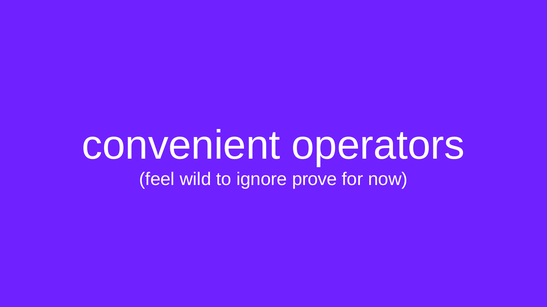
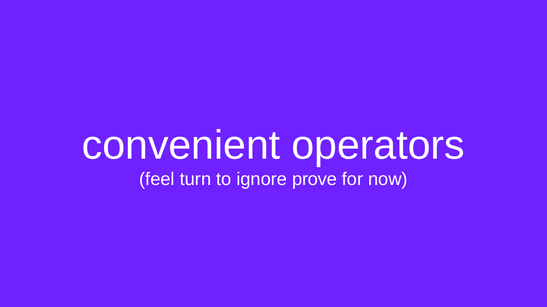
wild: wild -> turn
